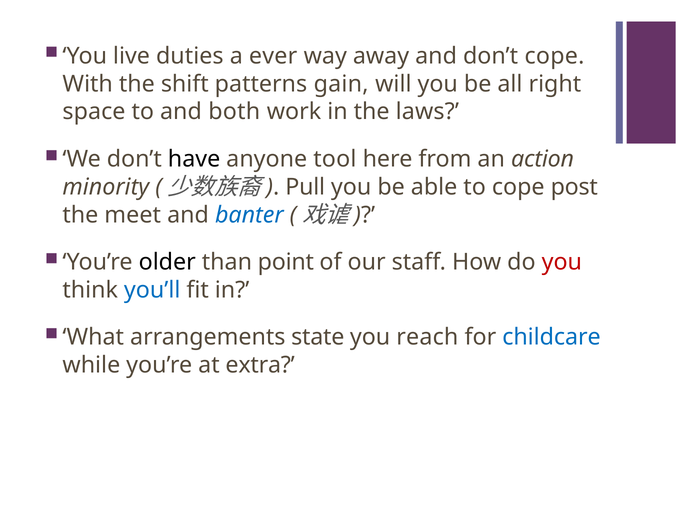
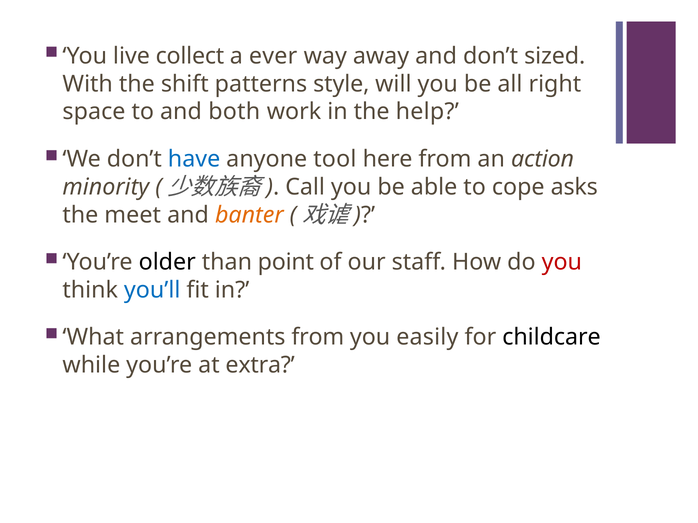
duties: duties -> collect
don’t cope: cope -> sized
gain: gain -> style
laws: laws -> help
have colour: black -> blue
Pull: Pull -> Call
post: post -> asks
banter colour: blue -> orange
arrangements state: state -> from
reach: reach -> easily
childcare colour: blue -> black
